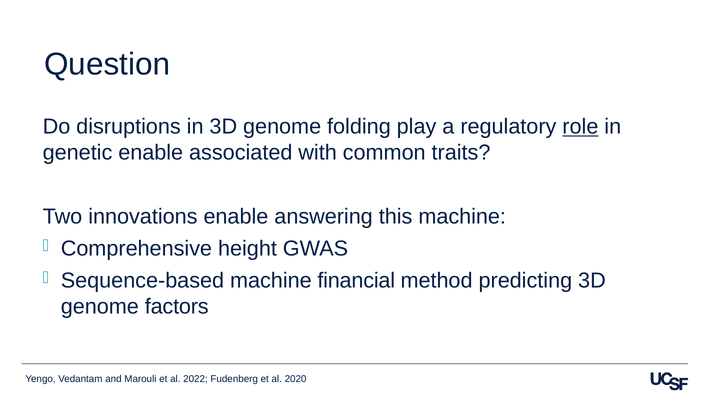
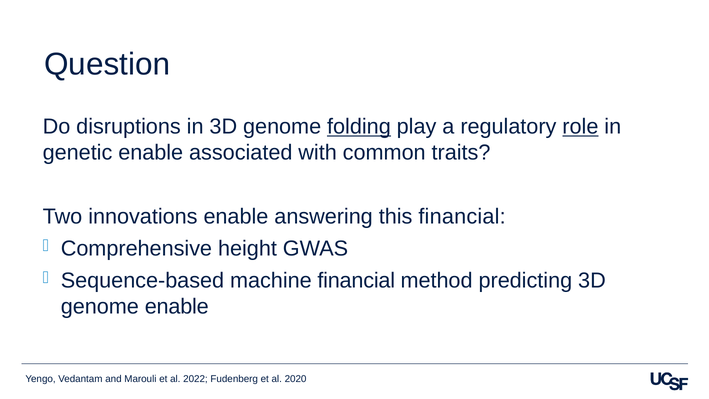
folding underline: none -> present
this machine: machine -> financial
genome factors: factors -> enable
